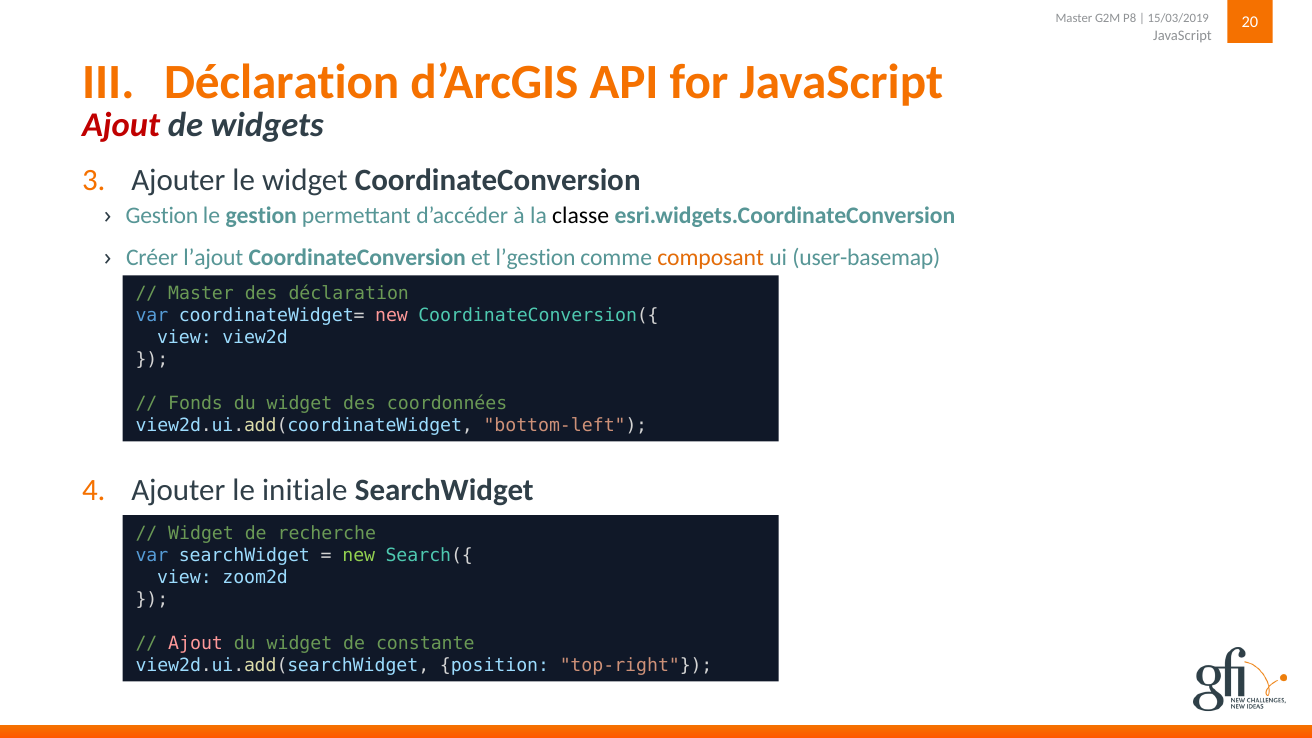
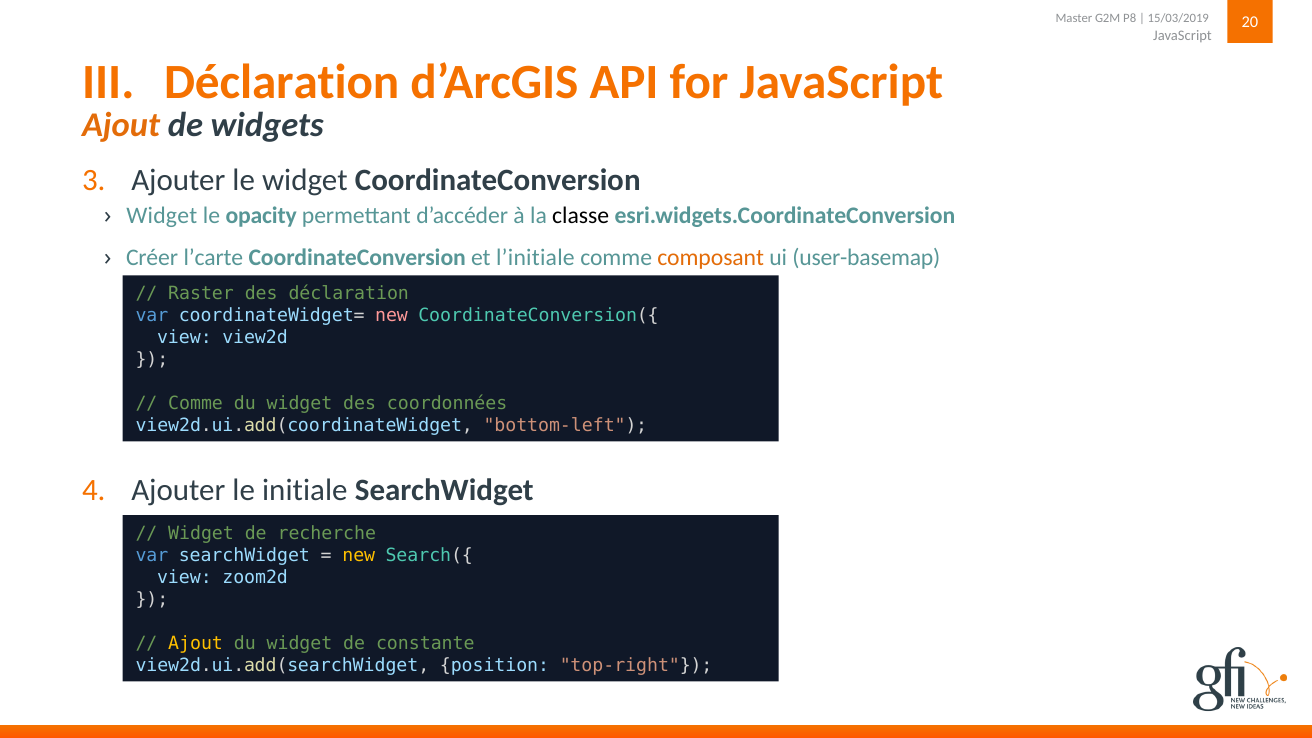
Ajout at (121, 125) colour: red -> orange
Gestion at (162, 216): Gestion -> Widget
le gestion: gestion -> opacity
l’ajout: l’ajout -> l’carte
l’gestion: l’gestion -> l’initiale
Master at (201, 294): Master -> Raster
Fonds at (196, 403): Fonds -> Comme
new at (359, 556) colour: light green -> yellow
Ajout at (196, 643) colour: pink -> yellow
